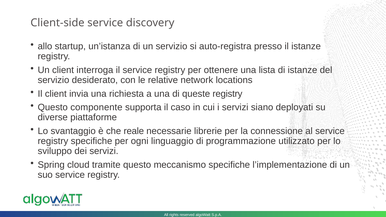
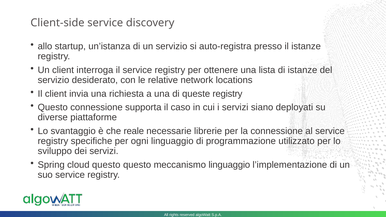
Questo componente: componente -> connessione
cloud tramite: tramite -> questo
meccanismo specifiche: specifiche -> linguaggio
